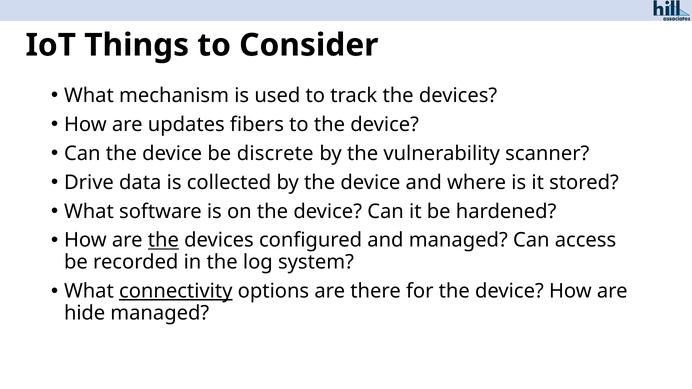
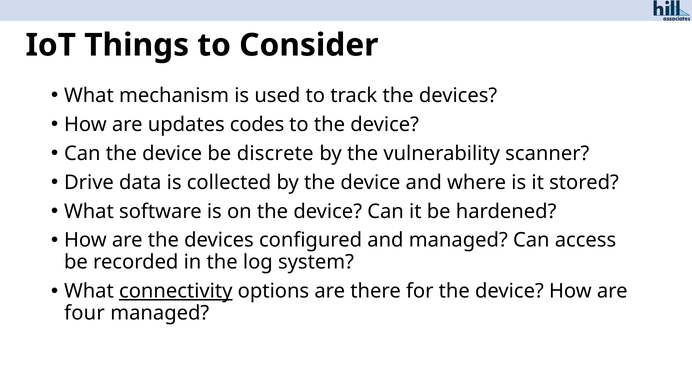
fibers: fibers -> codes
the at (163, 240) underline: present -> none
hide: hide -> four
